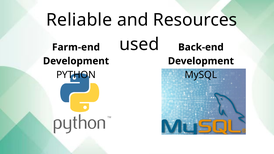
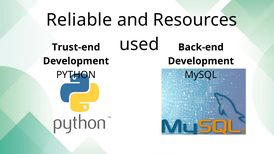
Farm-end: Farm-end -> Trust-end
